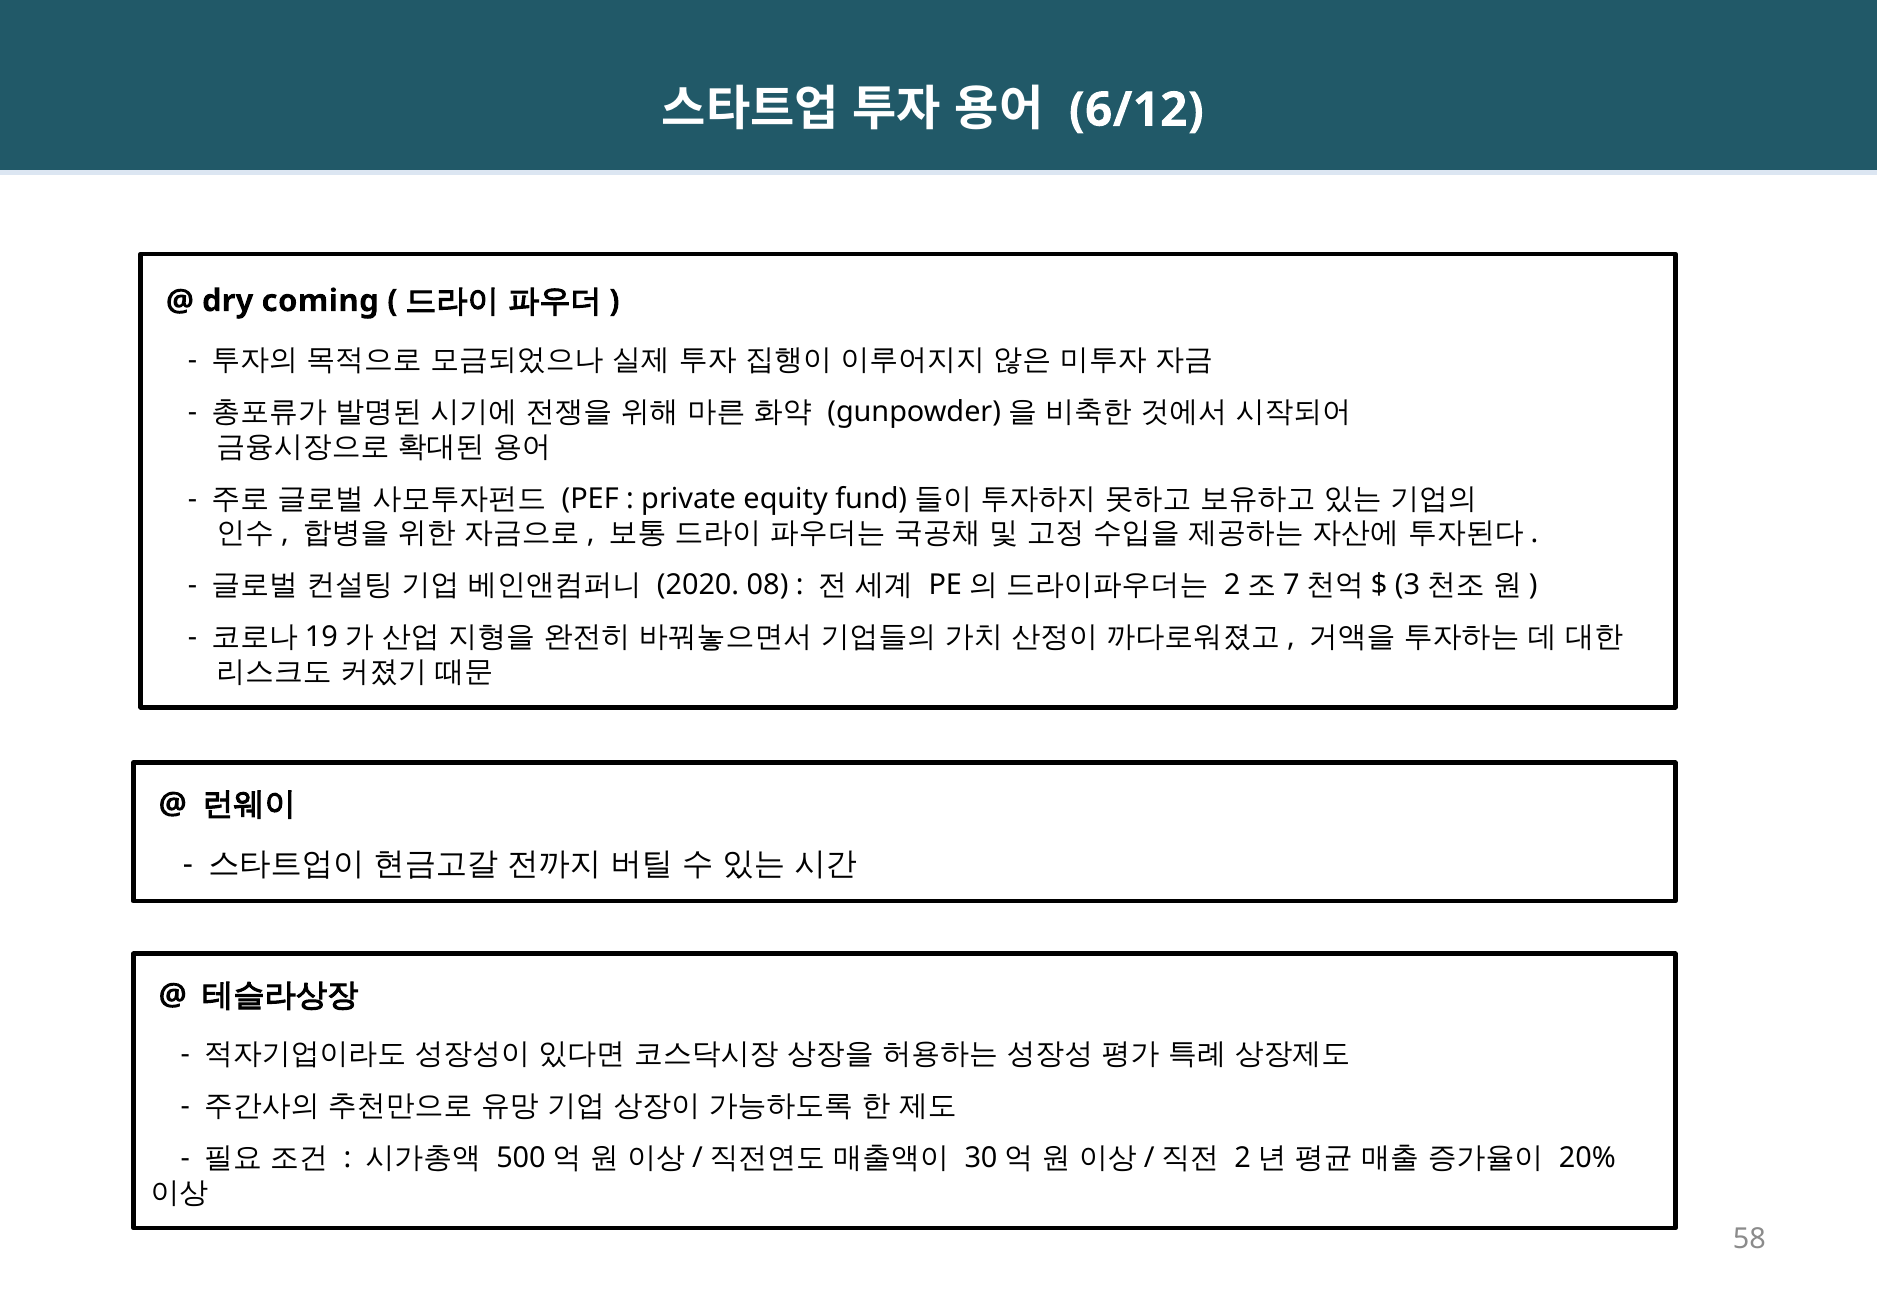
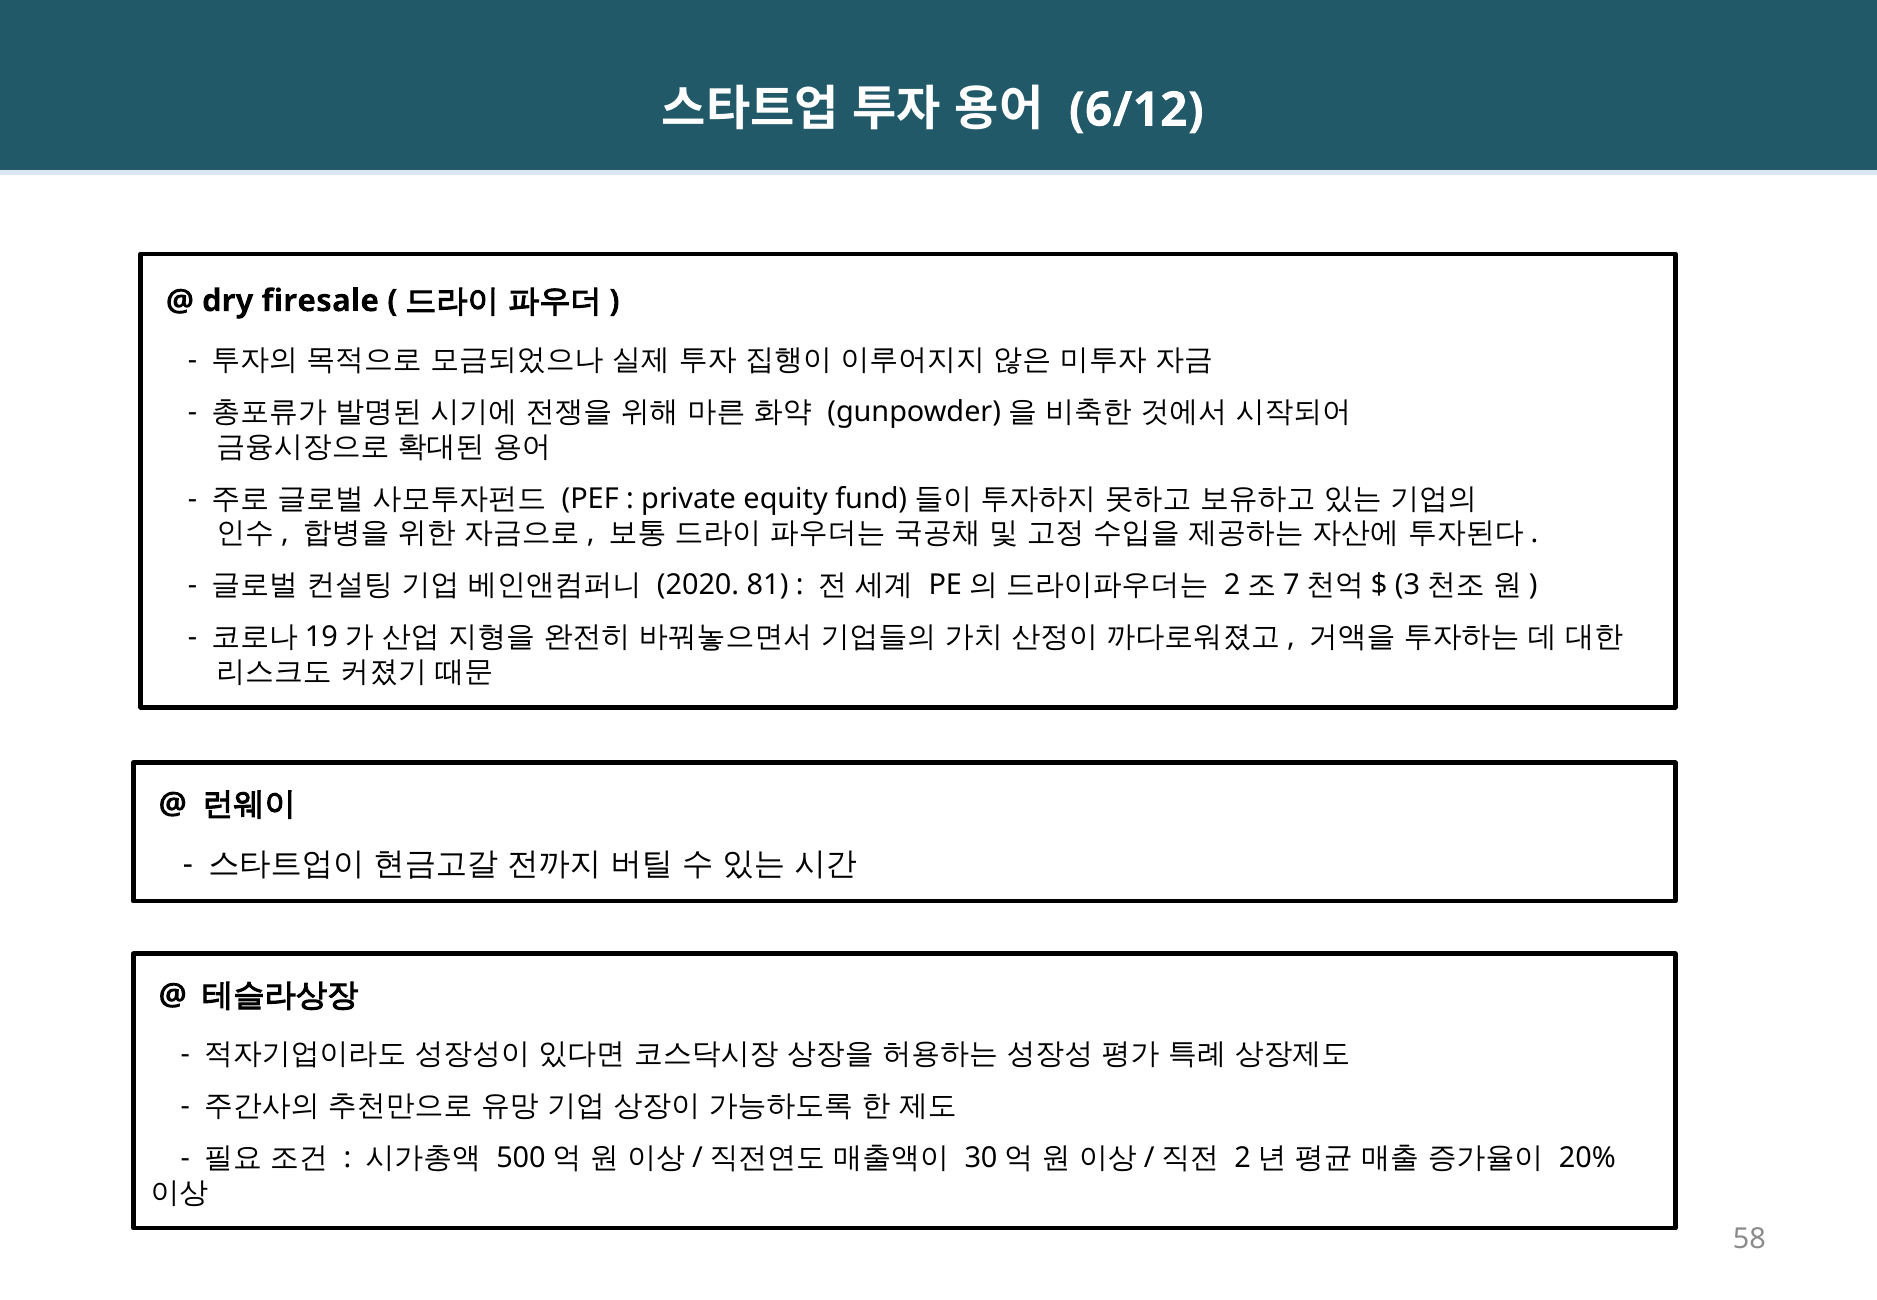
coming: coming -> firesale
08: 08 -> 81
